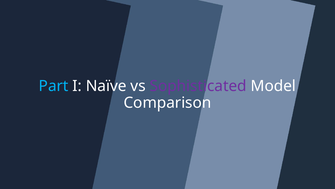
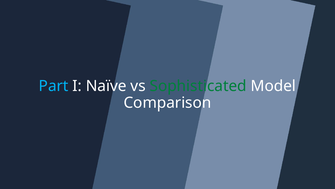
Sophisticated colour: purple -> green
